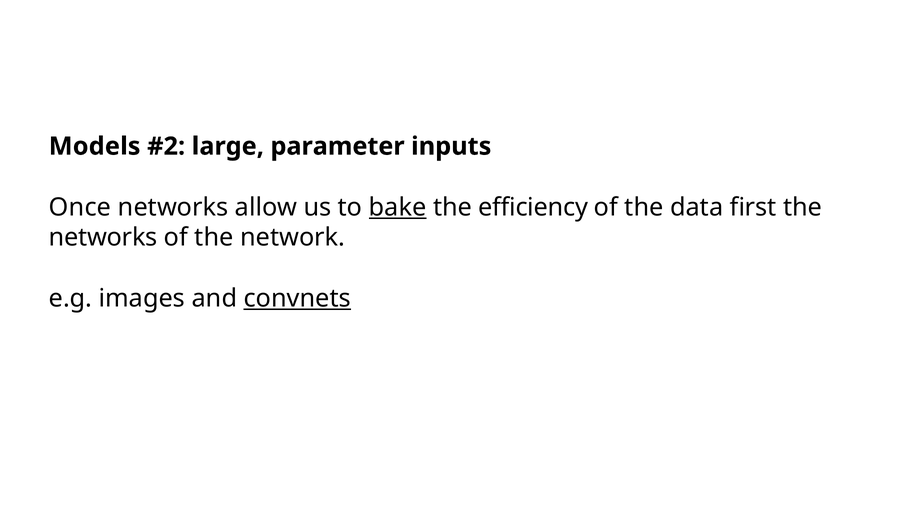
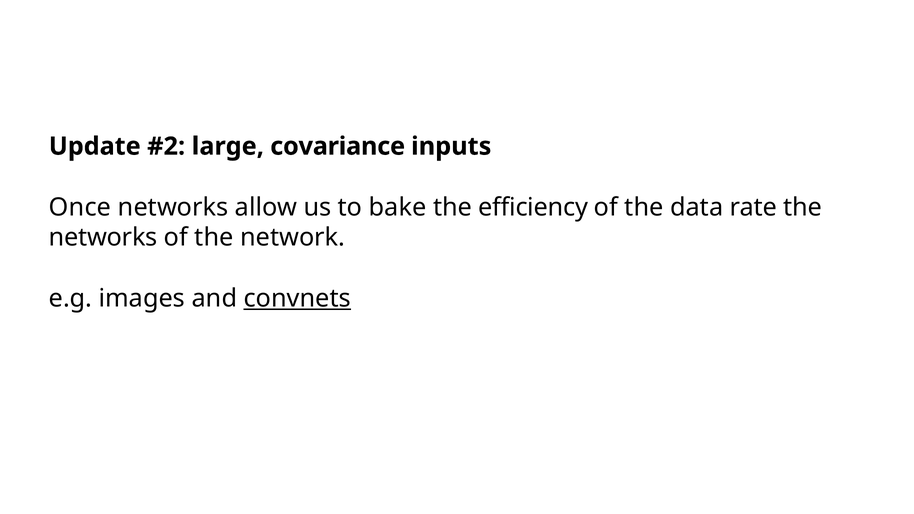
Models: Models -> Update
parameter: parameter -> covariance
bake underline: present -> none
first: first -> rate
